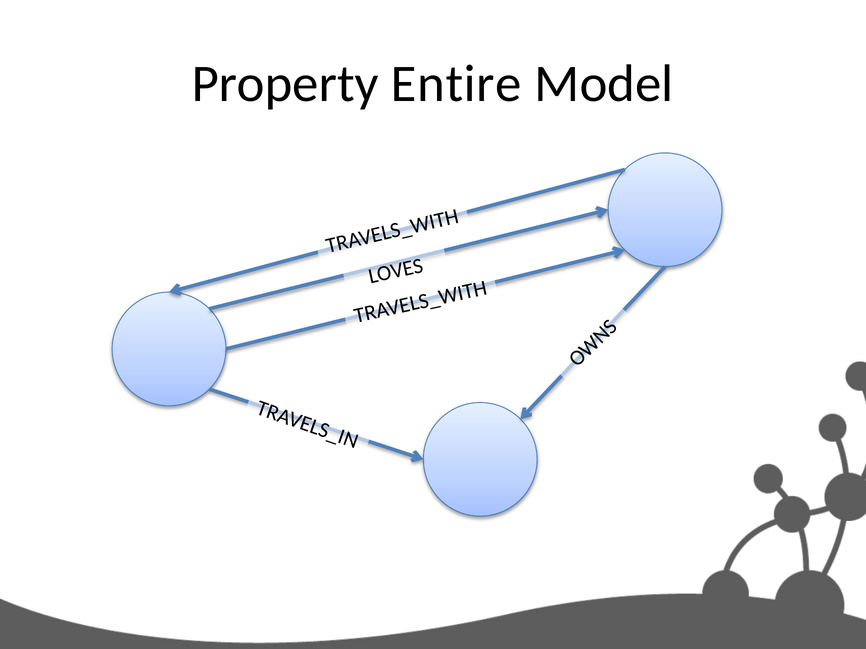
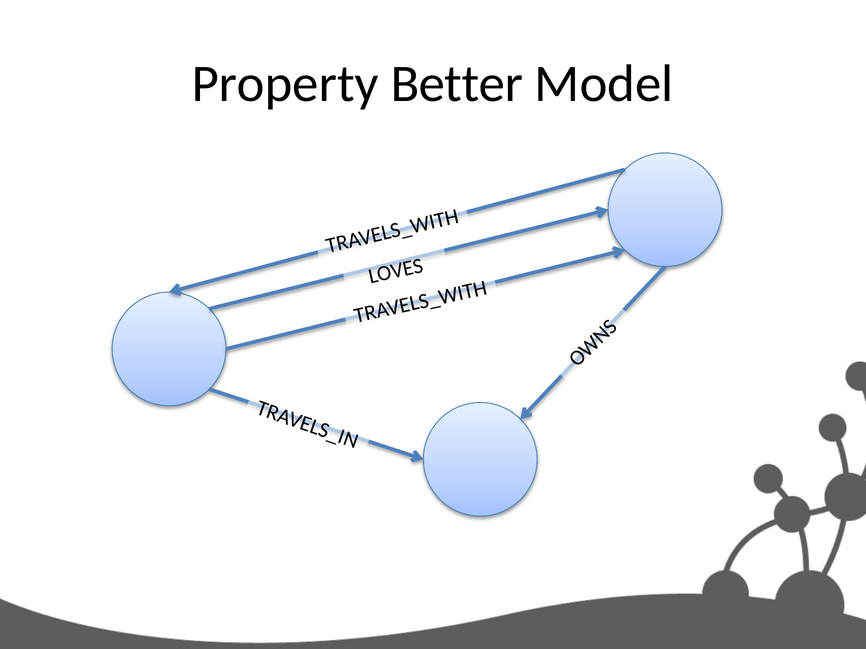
Entire: Entire -> Better
